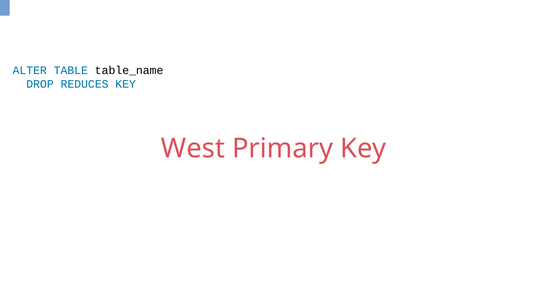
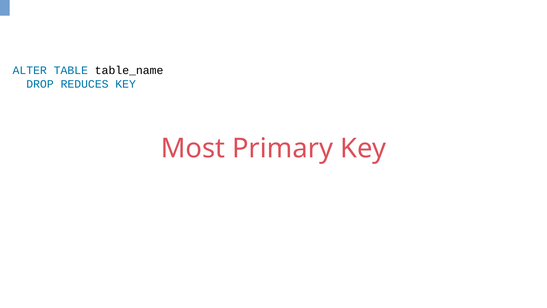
West: West -> Most
